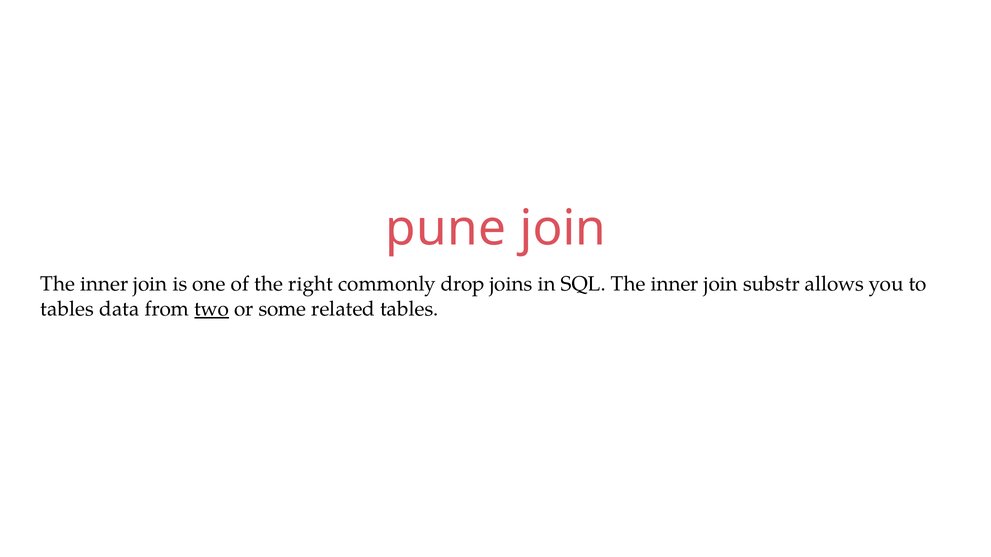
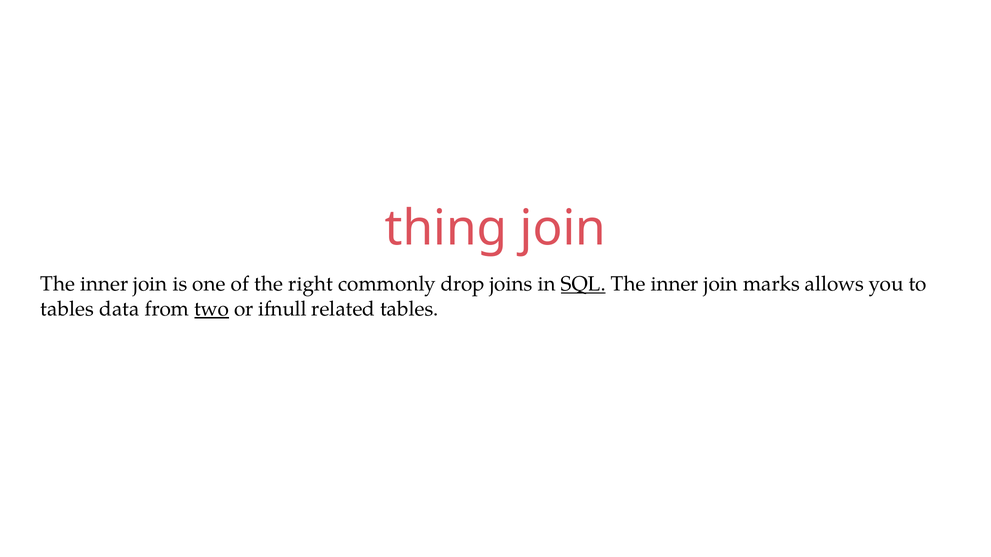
pune: pune -> thing
SQL underline: none -> present
substr: substr -> marks
some: some -> ifnull
